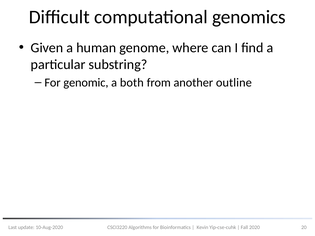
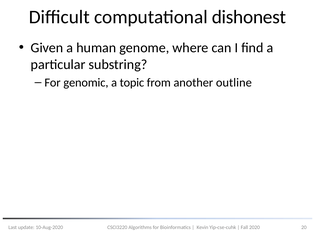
genomics: genomics -> dishonest
both: both -> topic
